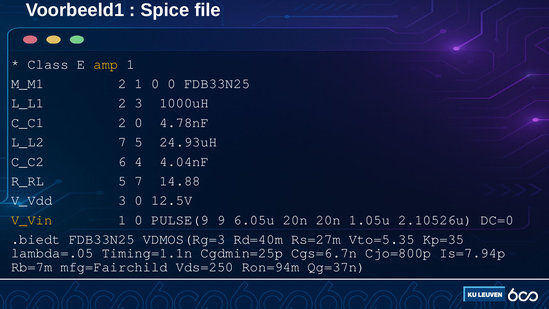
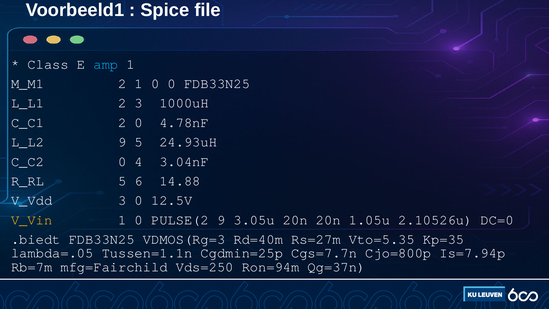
amp colour: yellow -> light blue
L_L2 7: 7 -> 9
C_C2 6: 6 -> 0
4.04nF: 4.04nF -> 3.04nF
5 7: 7 -> 6
PULSE(9: PULSE(9 -> PULSE(2
6.05u: 6.05u -> 3.05u
Timing=1.1n: Timing=1.1n -> Tussen=1.1n
Cgs=6.7n: Cgs=6.7n -> Cgs=7.7n
